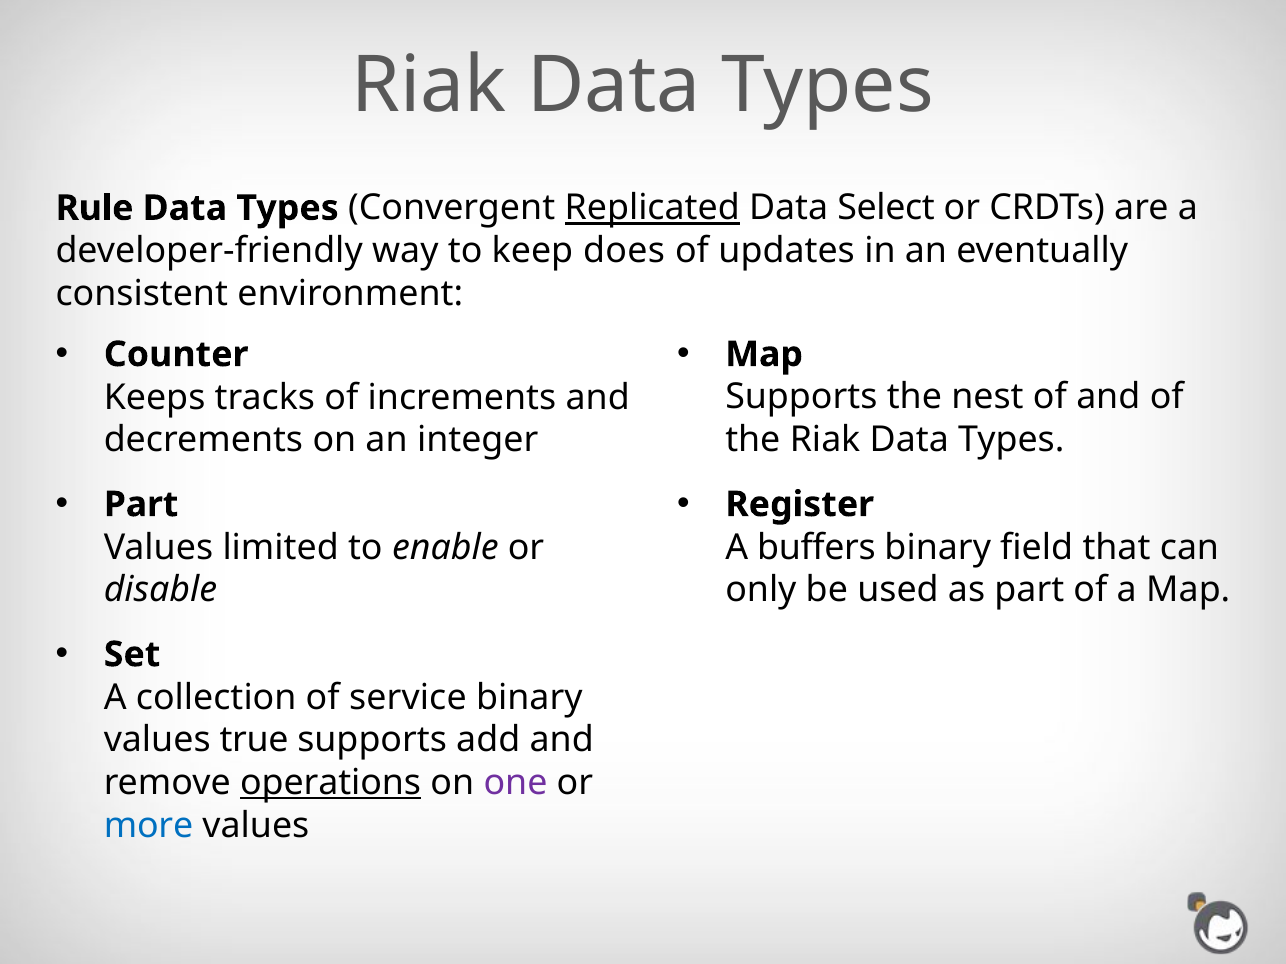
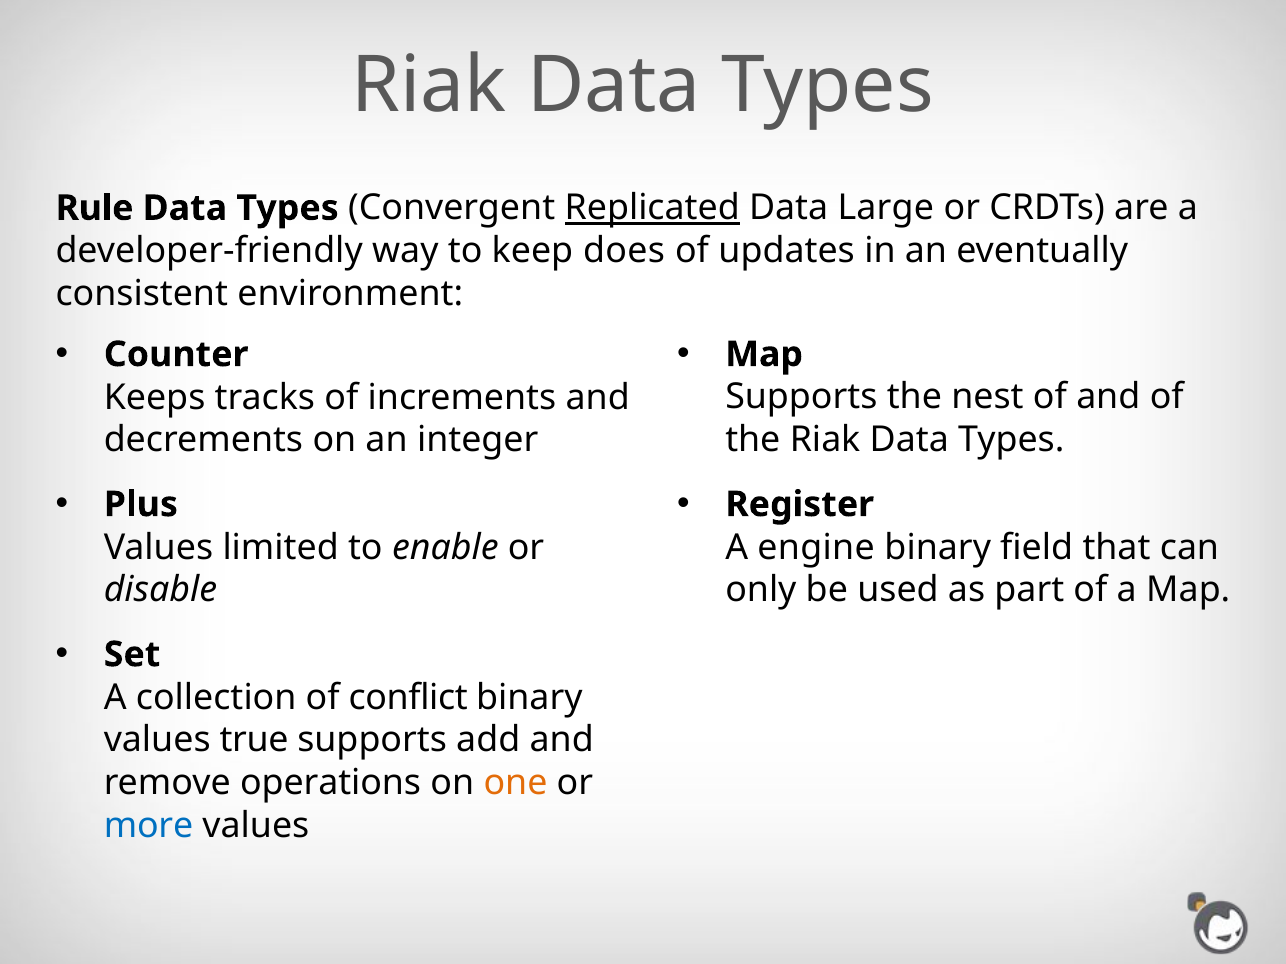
Select: Select -> Large
Part at (141, 505): Part -> Plus
buffers: buffers -> engine
service: service -> conflict
operations underline: present -> none
one colour: purple -> orange
